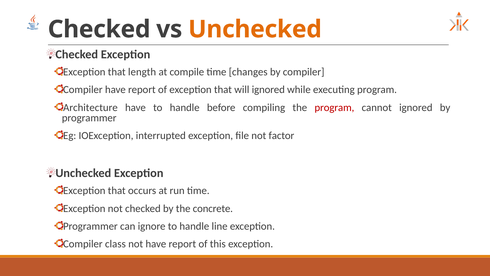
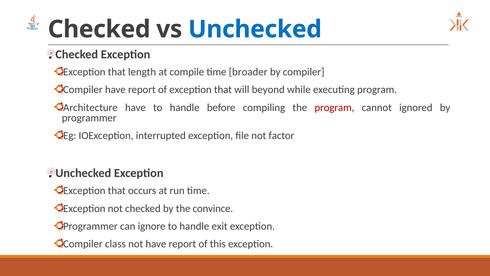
Unchecked at (255, 29) colour: orange -> blue
changes: changes -> broader
will ignored: ignored -> beyond
concrete: concrete -> convince
line: line -> exit
